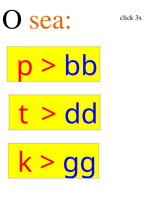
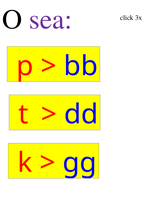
sea colour: orange -> purple
